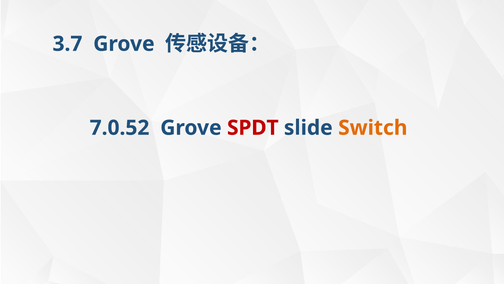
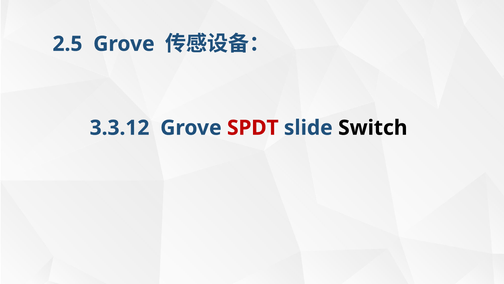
3.7: 3.7 -> 2.5
7.0.52: 7.0.52 -> 3.3.12
Switch colour: orange -> black
